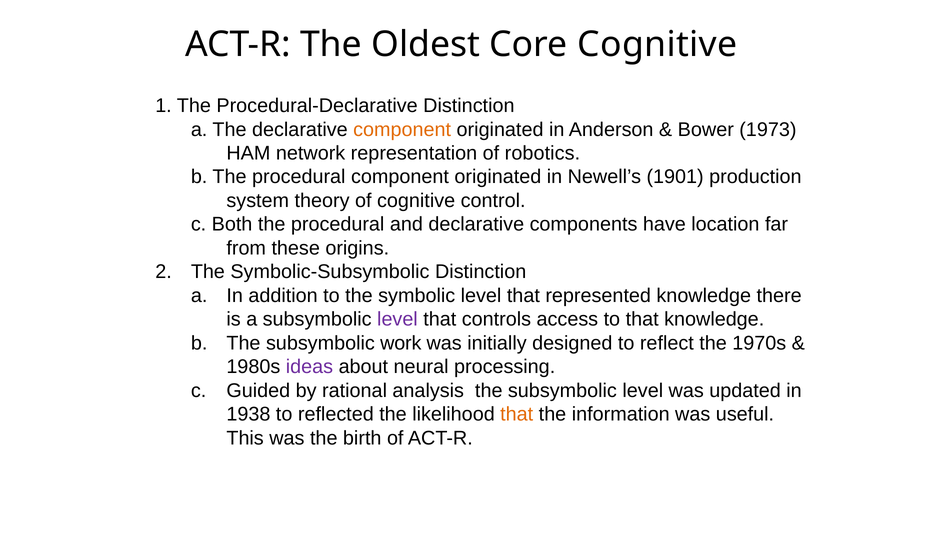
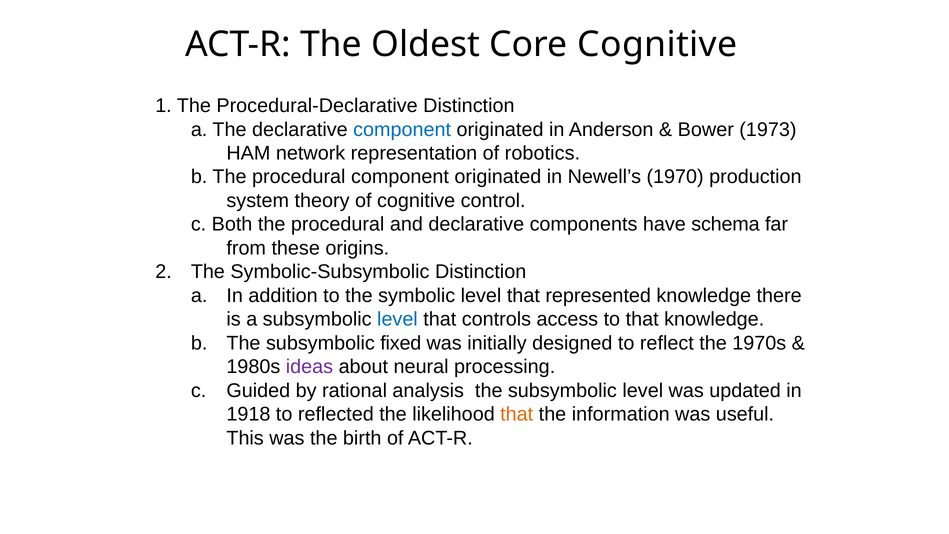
component at (402, 129) colour: orange -> blue
1901: 1901 -> 1970
location: location -> schema
level at (397, 319) colour: purple -> blue
work: work -> fixed
1938: 1938 -> 1918
